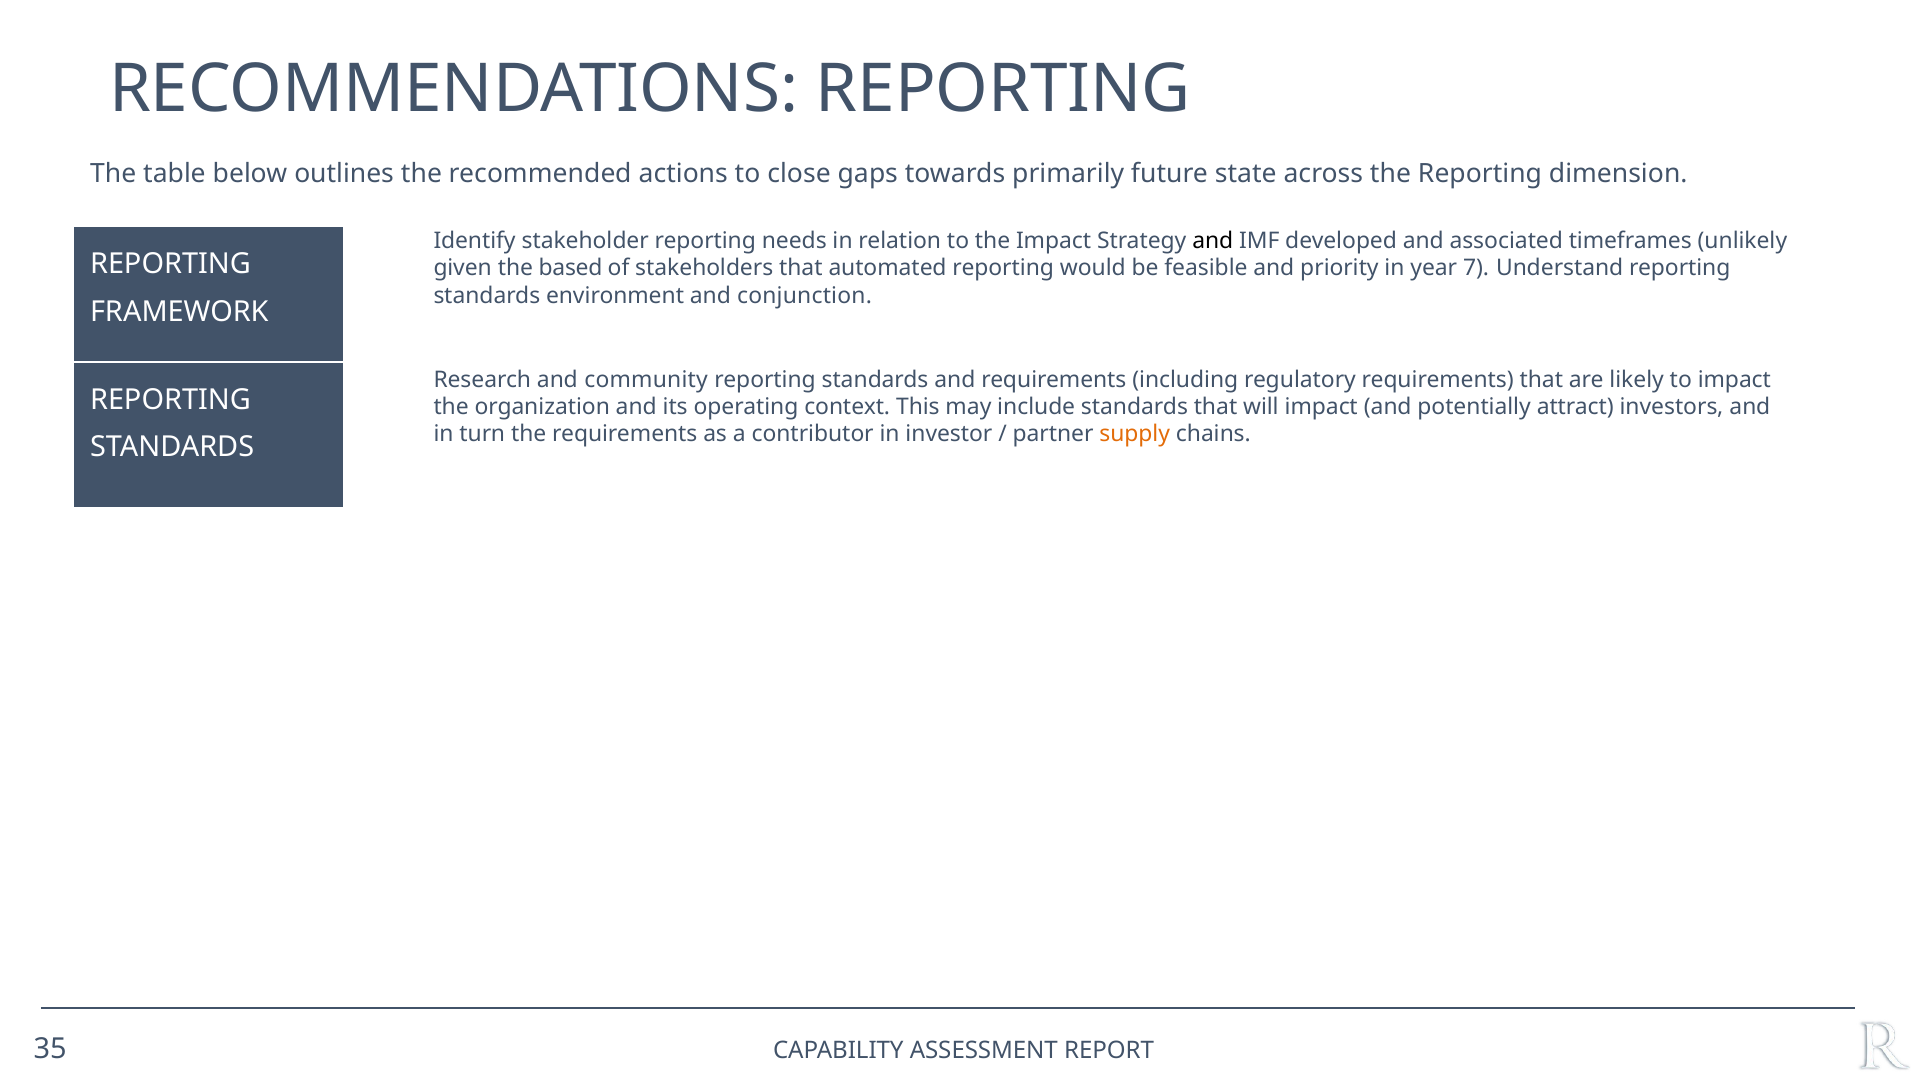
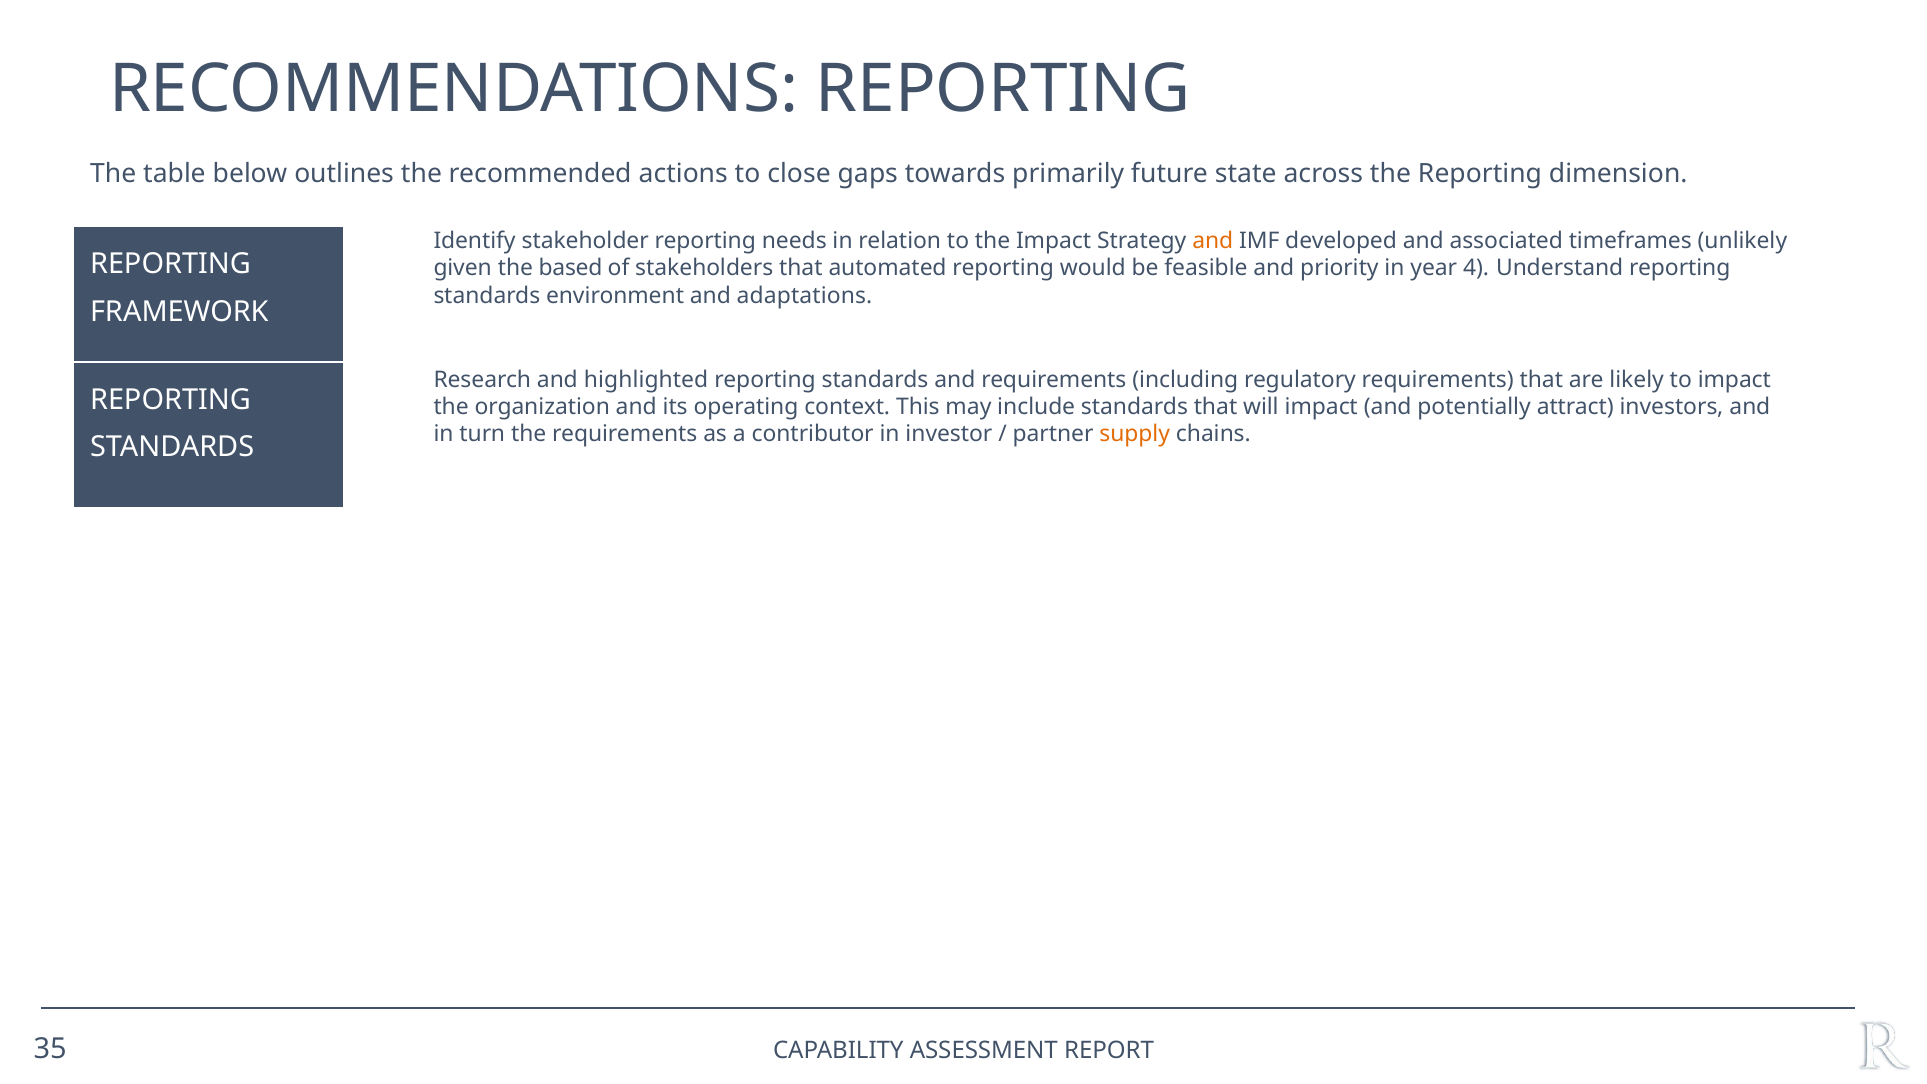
and at (1213, 241) colour: black -> orange
7: 7 -> 4
conjunction: conjunction -> adaptations
community: community -> highlighted
